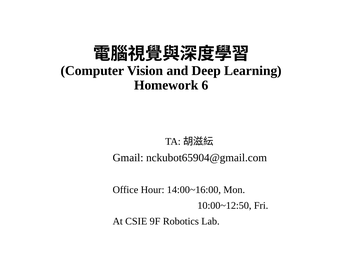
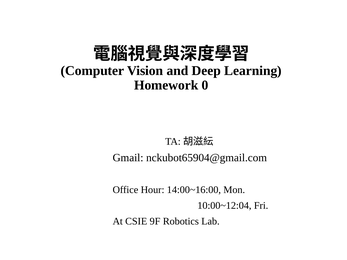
6: 6 -> 0
10:00~12:50: 10:00~12:50 -> 10:00~12:04
